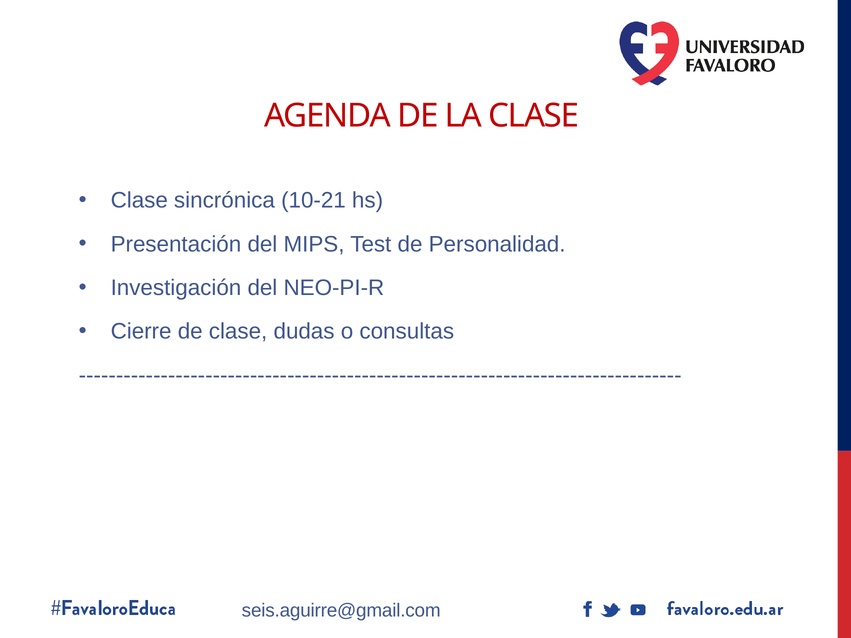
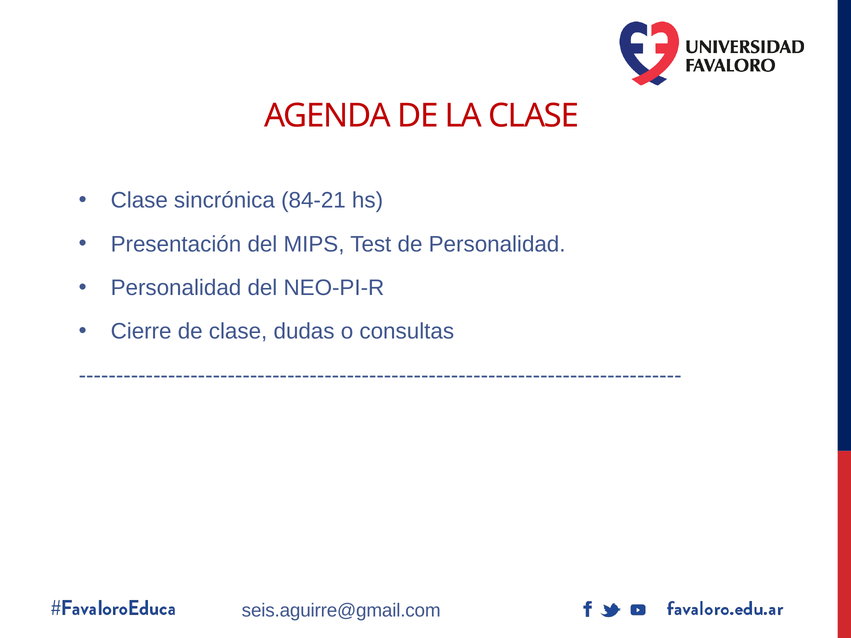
10-21: 10-21 -> 84-21
Investigación at (176, 288): Investigación -> Personalidad
